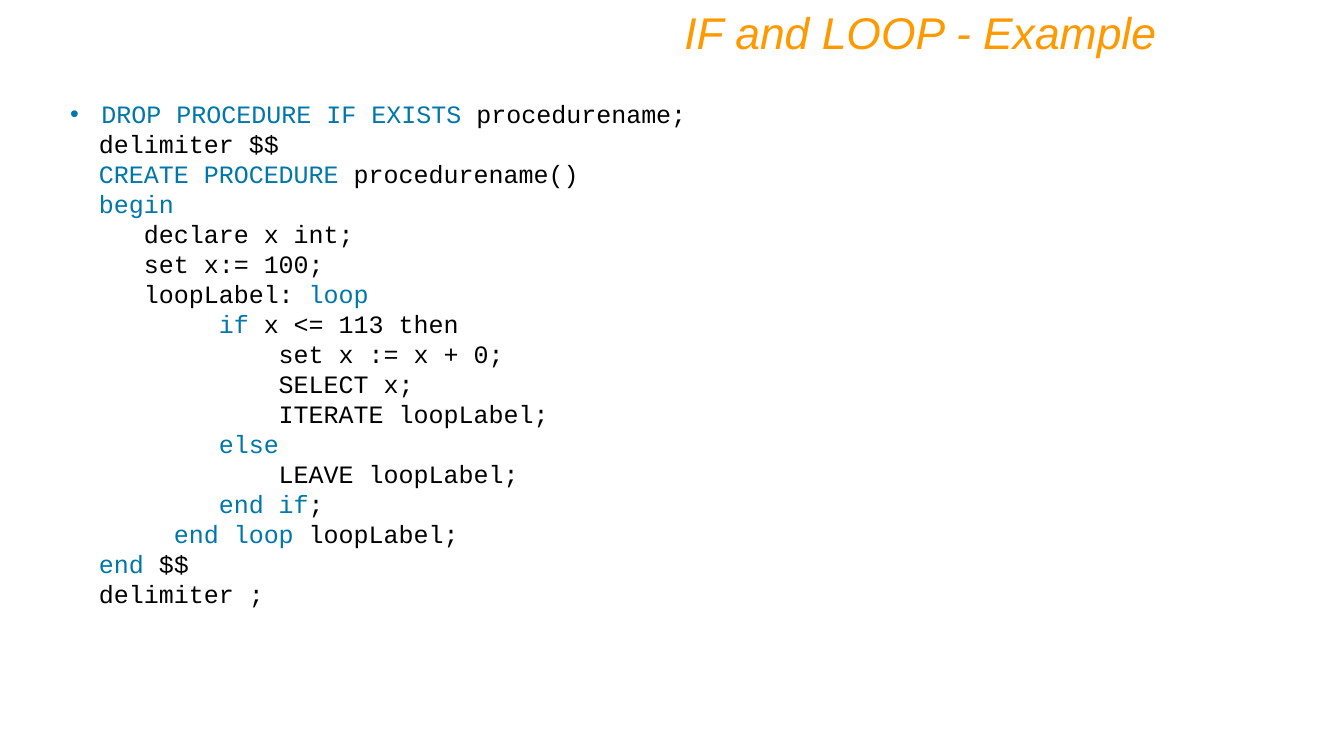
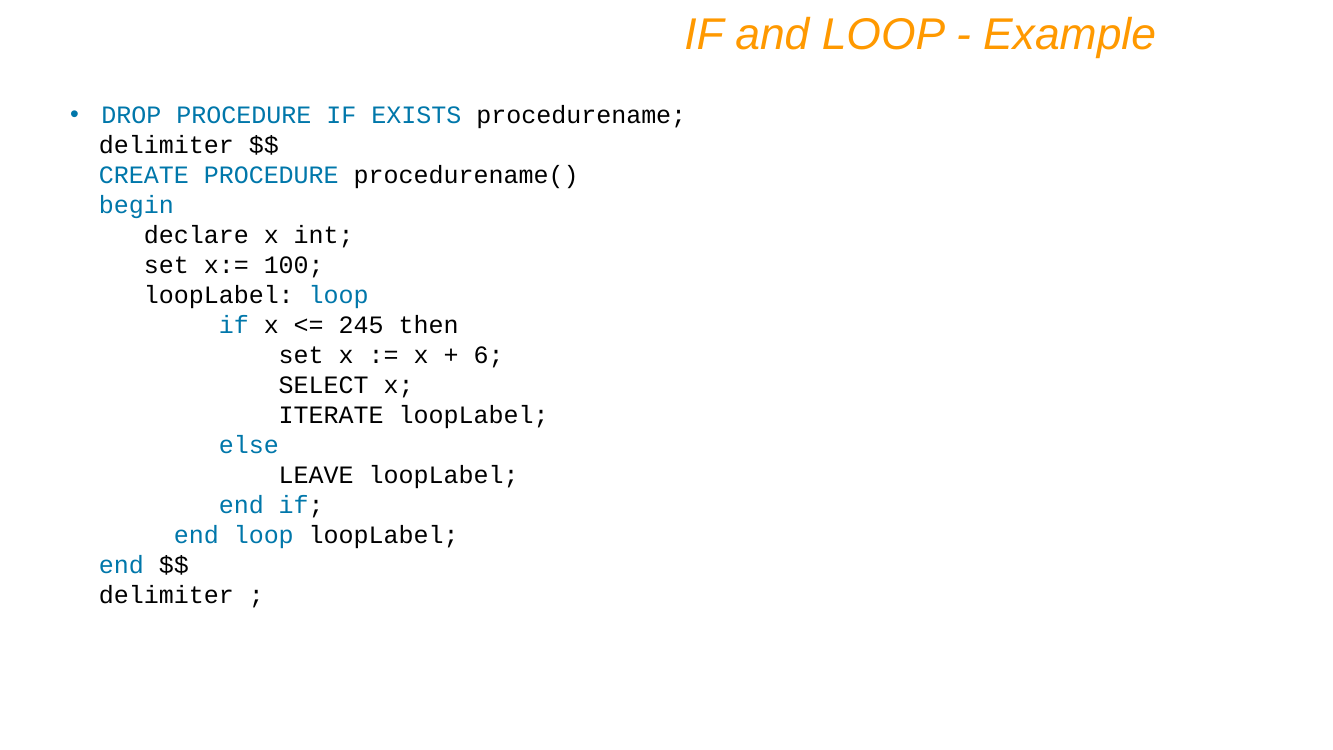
113: 113 -> 245
0: 0 -> 6
